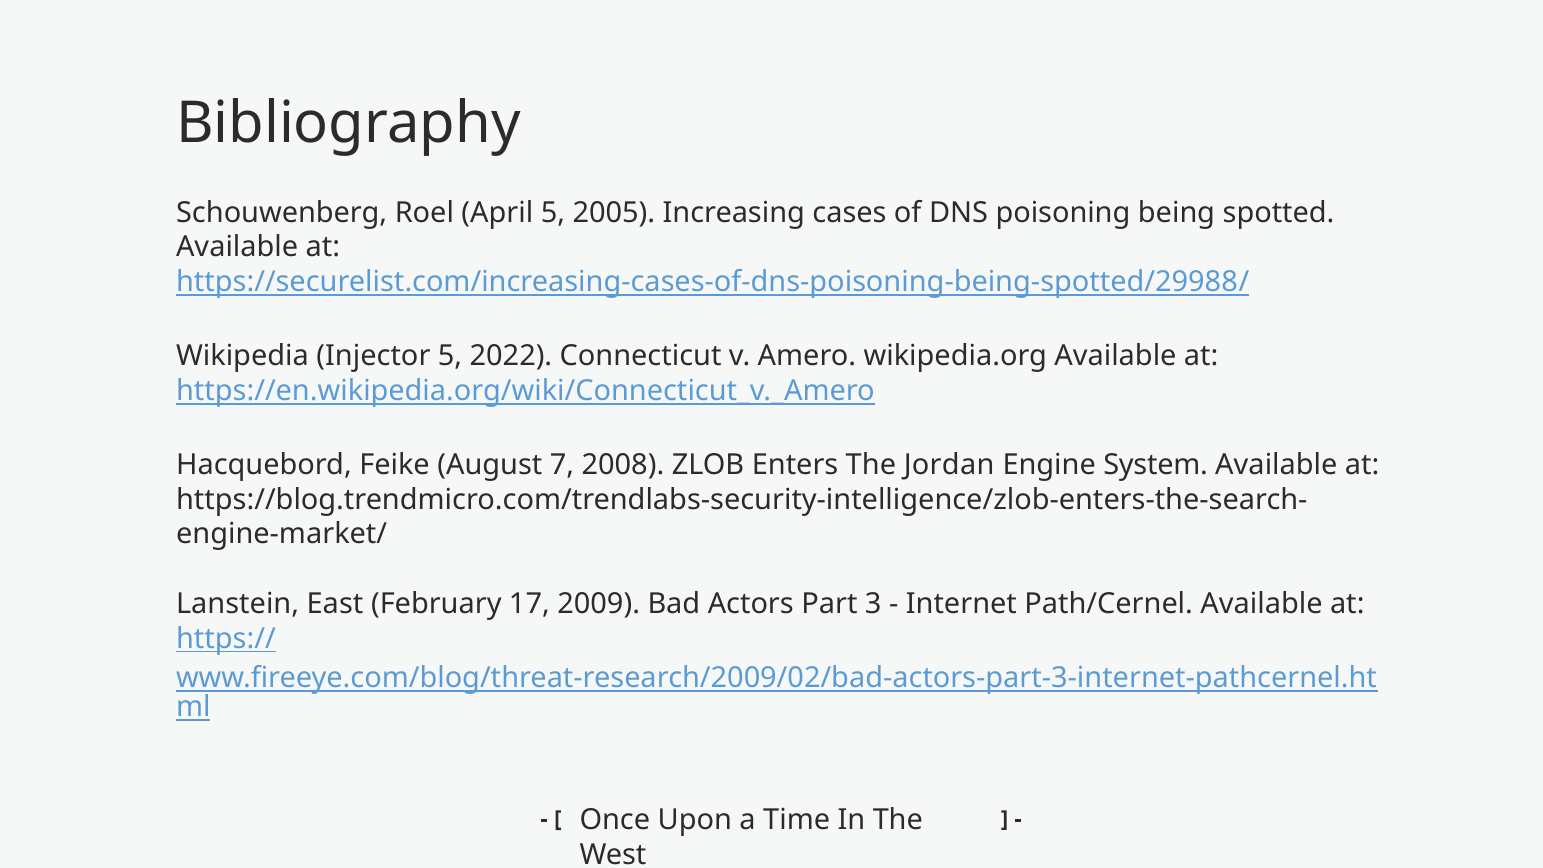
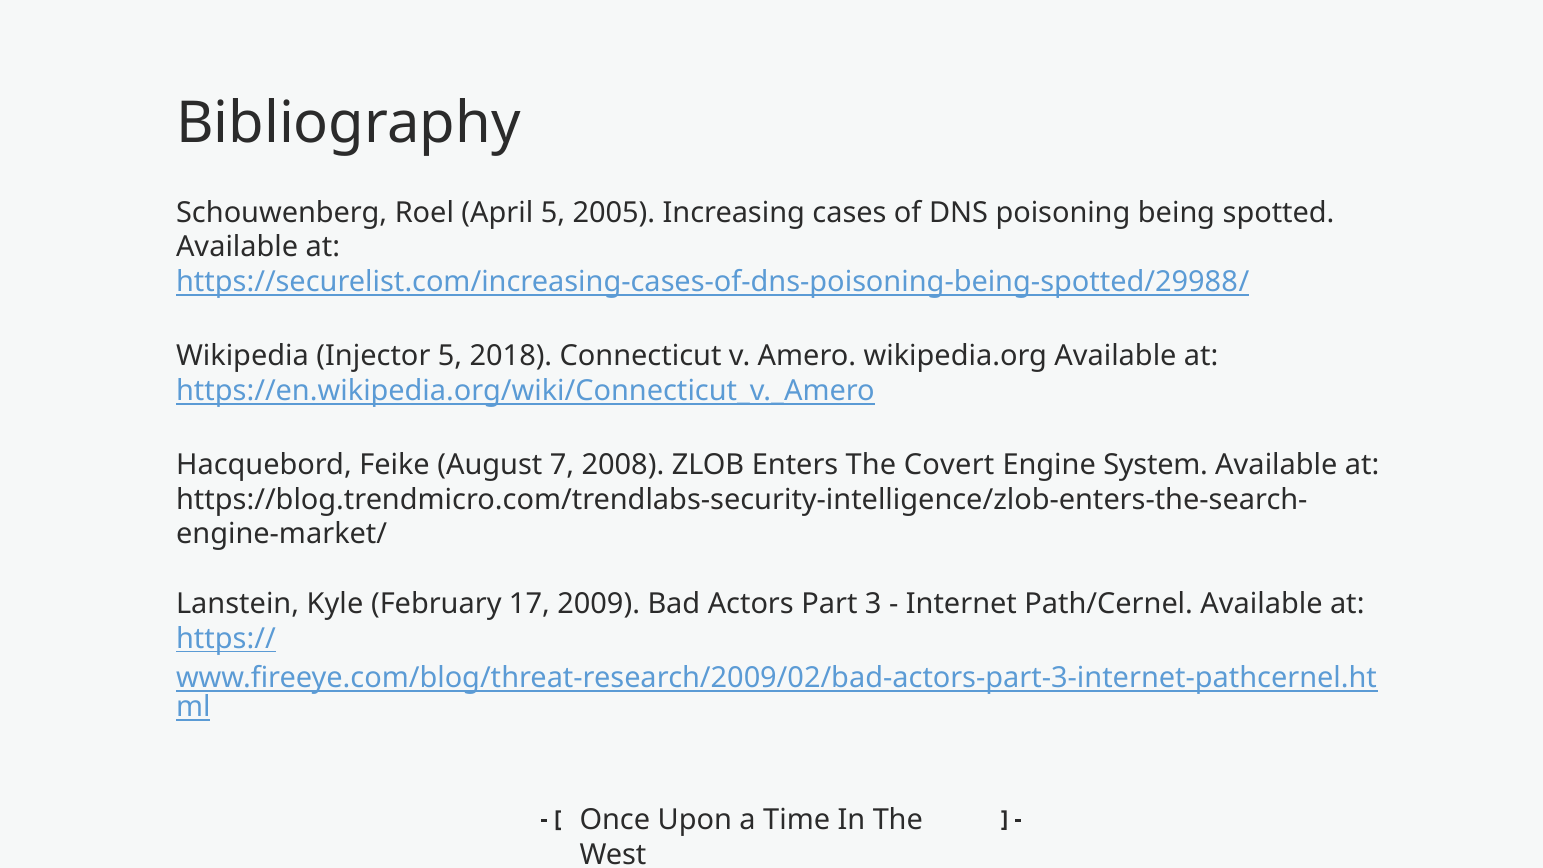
2022: 2022 -> 2018
Jordan: Jordan -> Covert
East: East -> Kyle
